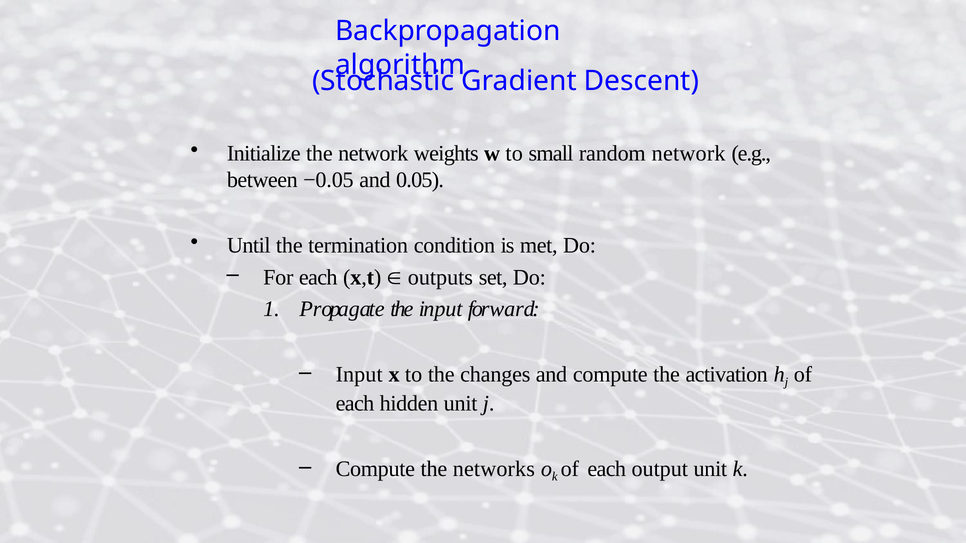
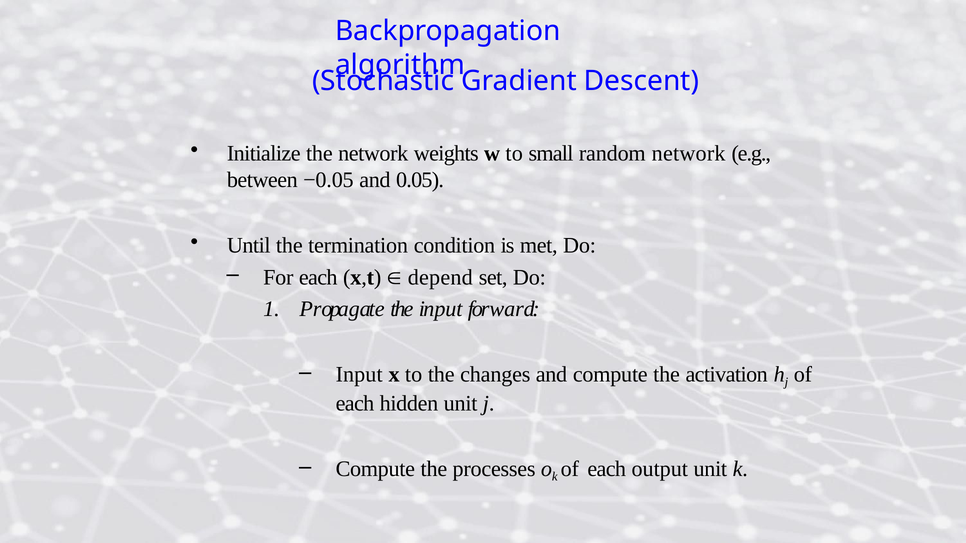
outputs: outputs -> depend
networks: networks -> processes
